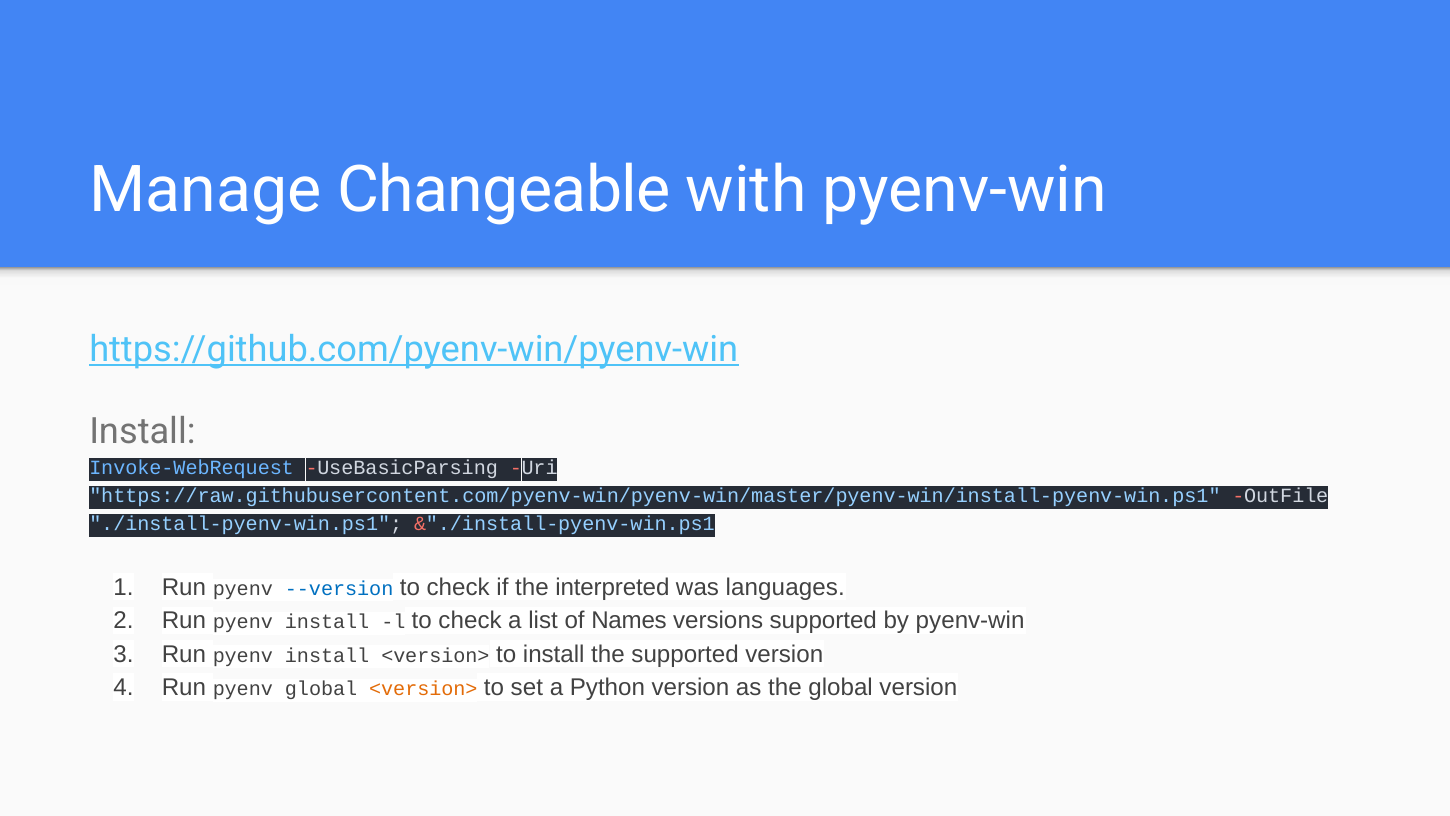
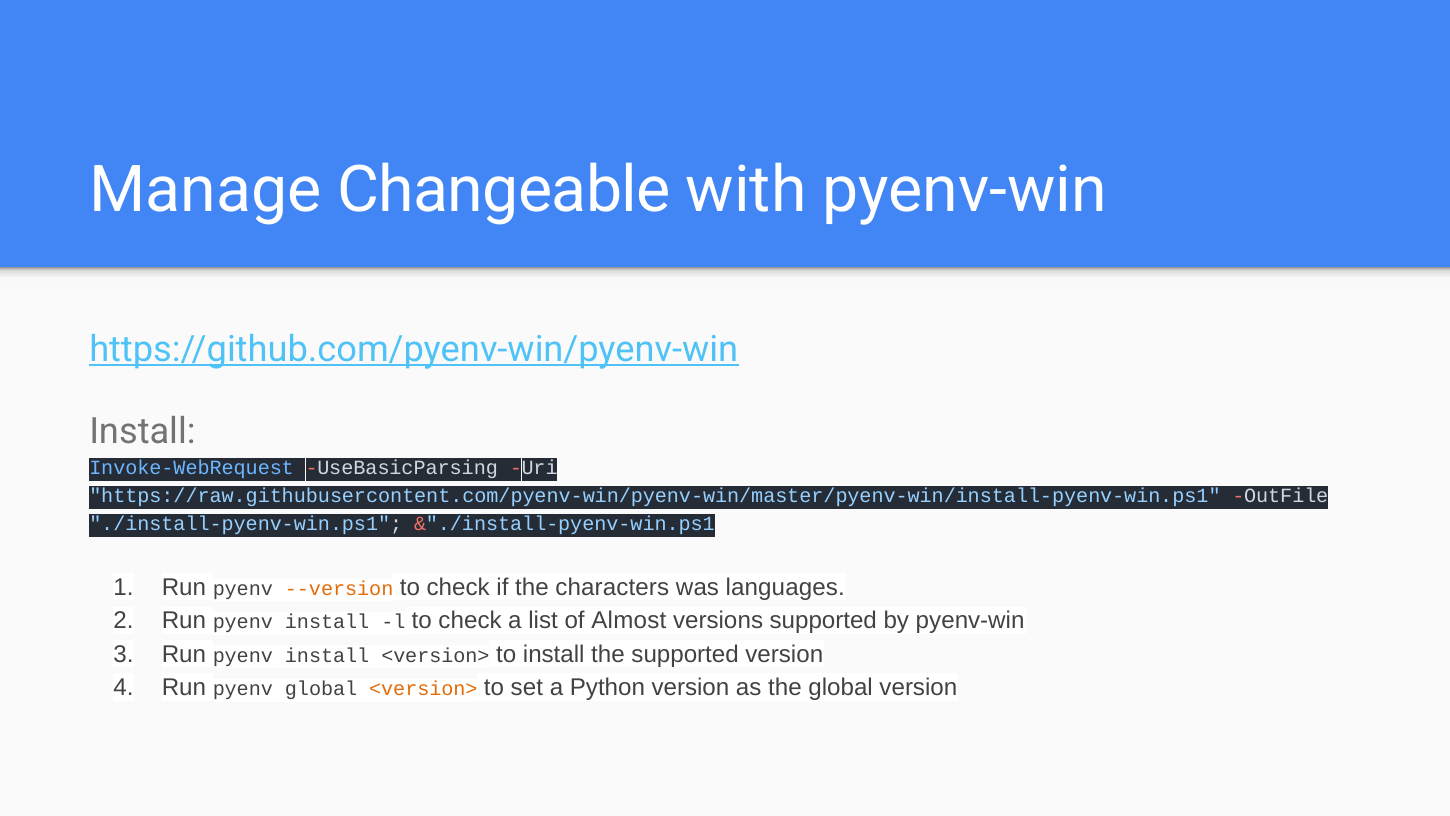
--version colour: blue -> orange
interpreted: interpreted -> characters
Names: Names -> Almost
